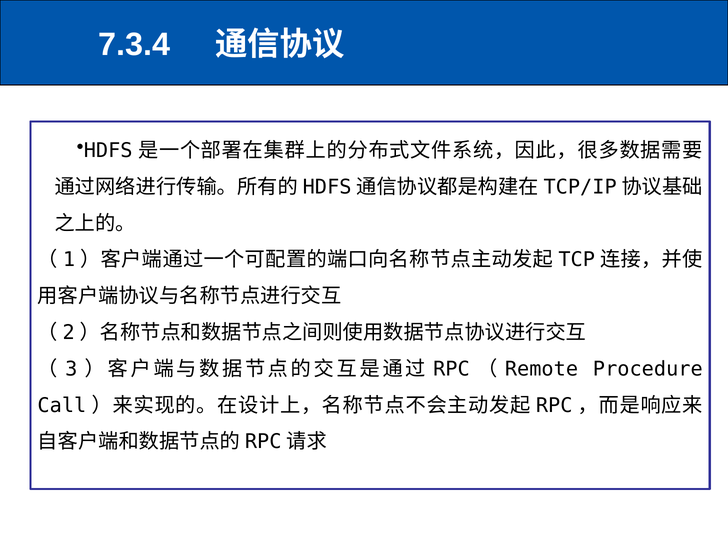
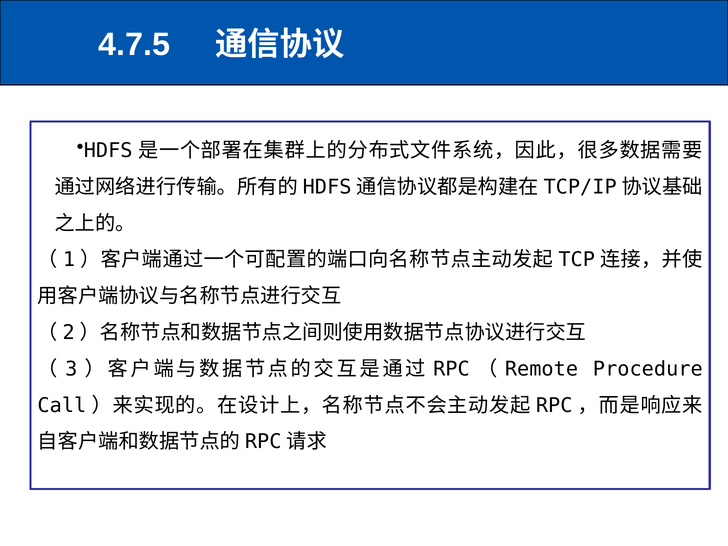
7.3.4: 7.3.4 -> 4.7.5
